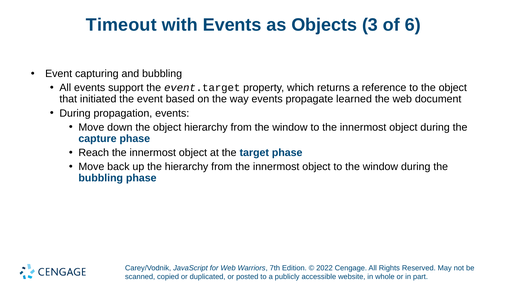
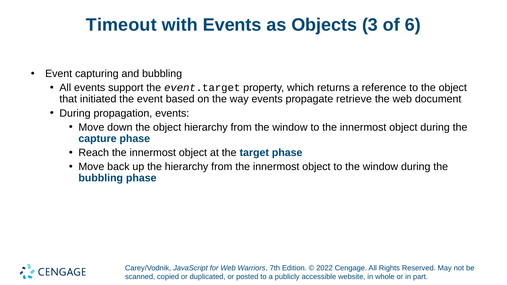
learned: learned -> retrieve
